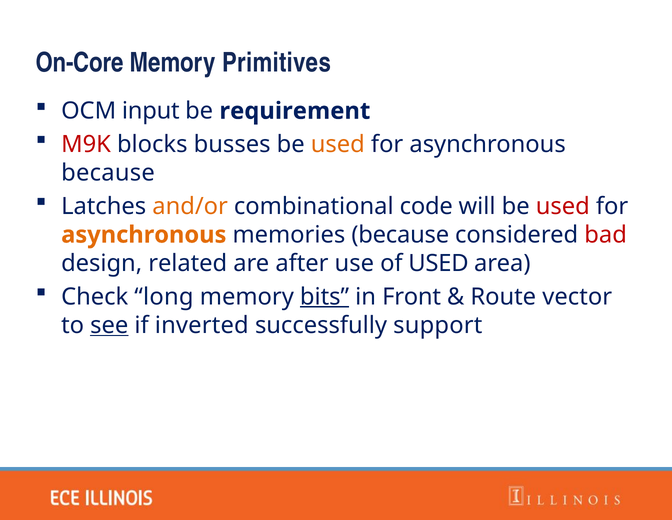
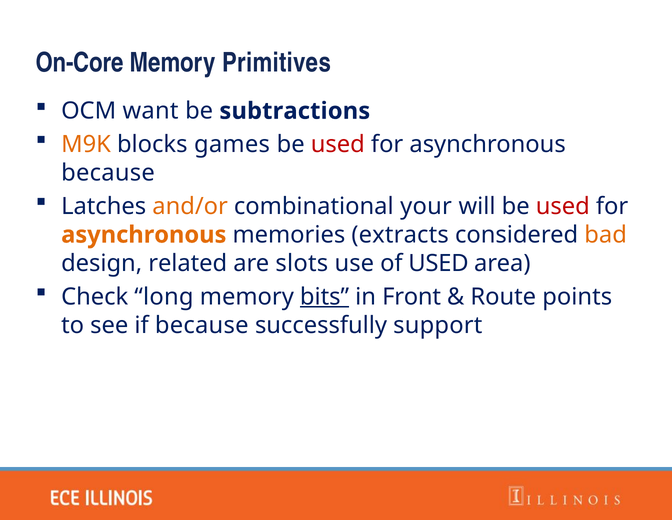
input: input -> want
requirement: requirement -> subtractions
M9K colour: red -> orange
busses: busses -> games
used at (338, 144) colour: orange -> red
code: code -> your
memories because: because -> extracts
bad colour: red -> orange
after: after -> slots
vector: vector -> points
see underline: present -> none
if inverted: inverted -> because
